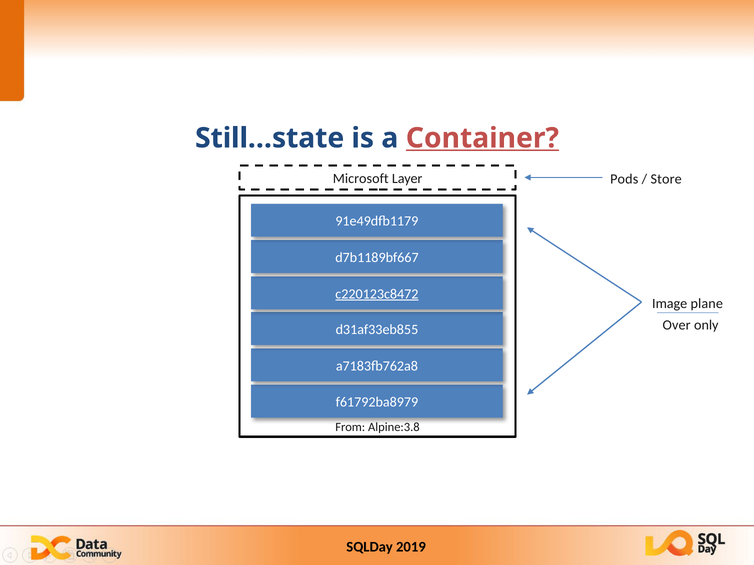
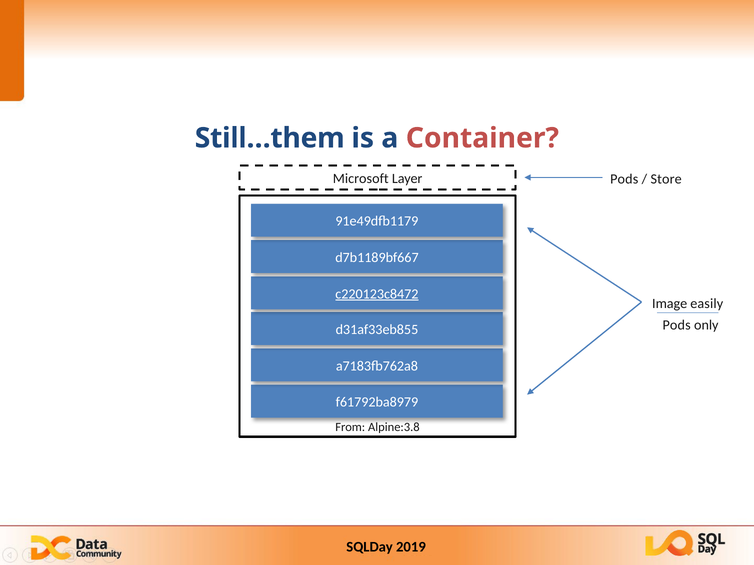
Still…state: Still…state -> Still…them
Container underline: present -> none
plane: plane -> easily
Over at (677, 326): Over -> Pods
